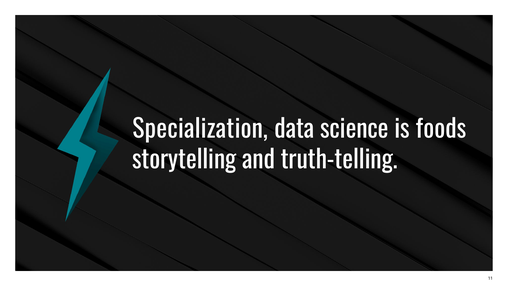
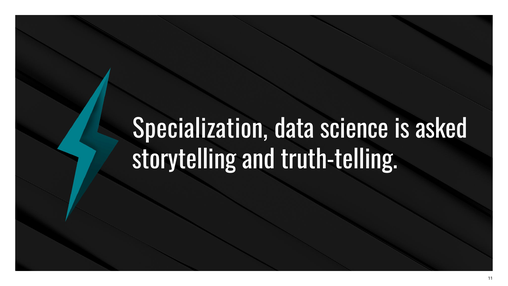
foods: foods -> asked
